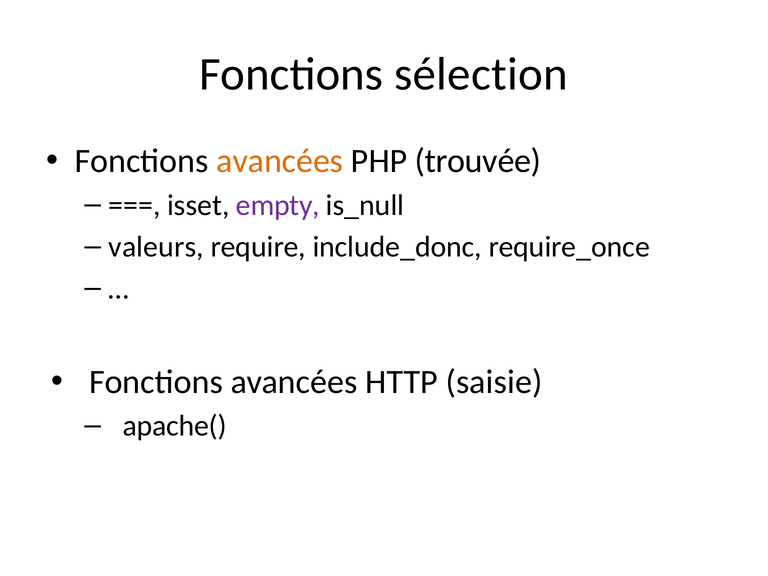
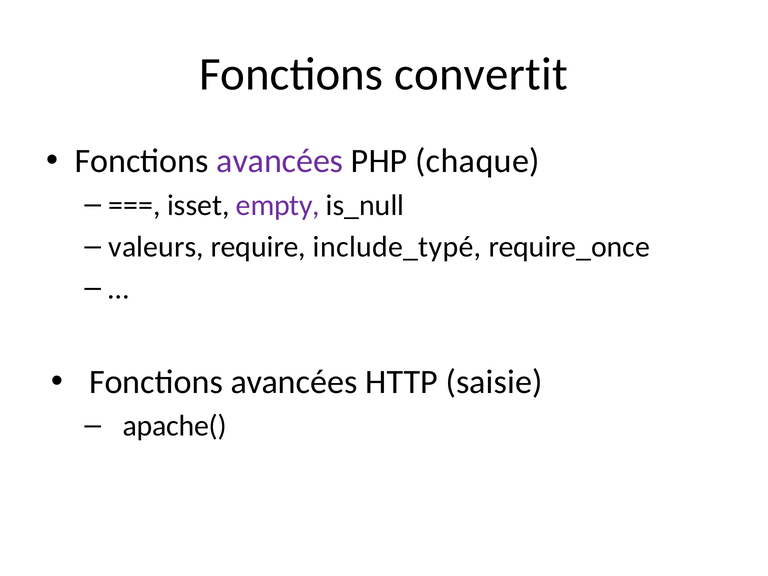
sélection: sélection -> convertit
avancées at (280, 161) colour: orange -> purple
trouvée: trouvée -> chaque
include_donc: include_donc -> include_typé
